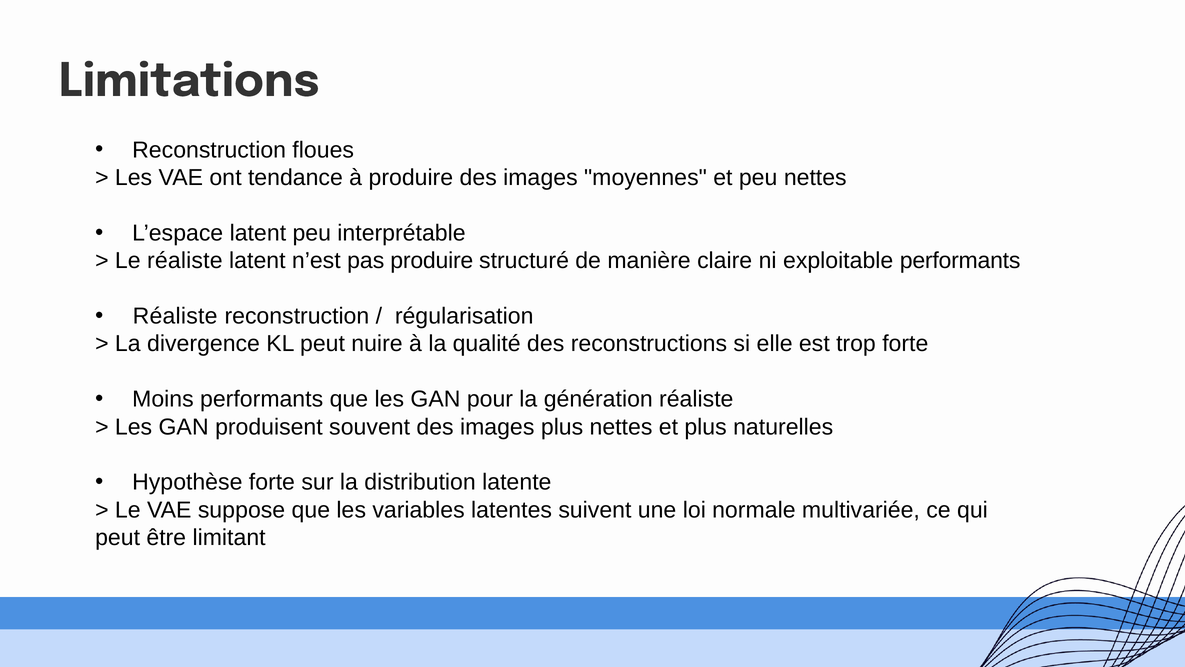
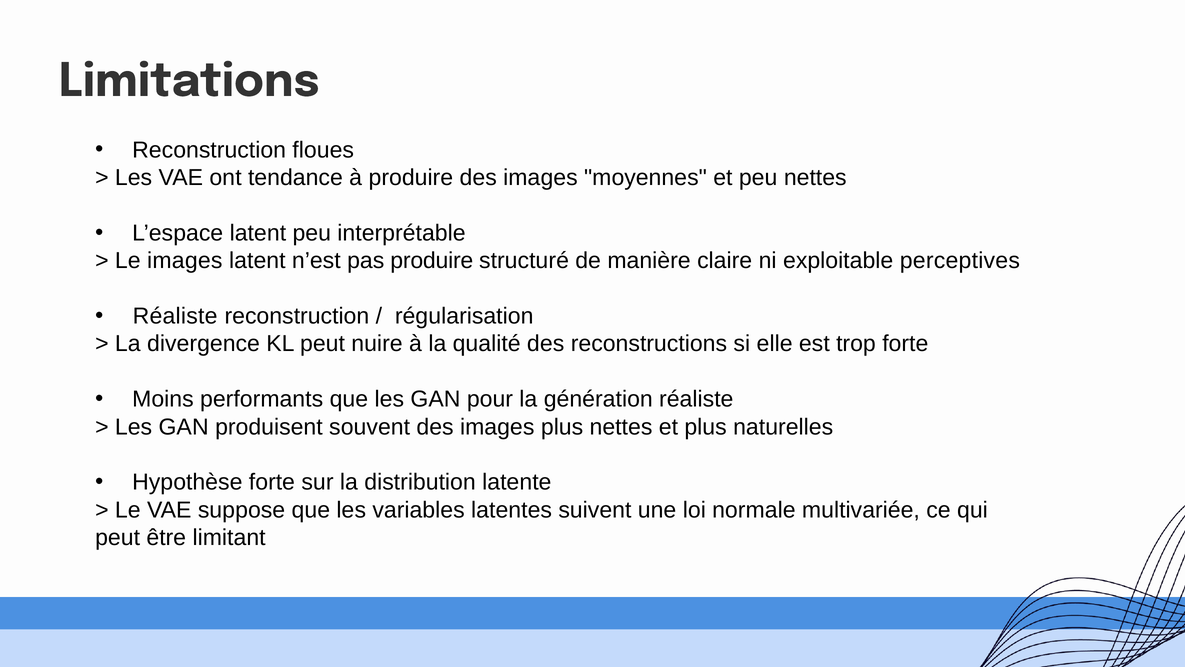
Le réaliste: réaliste -> images
exploitable performants: performants -> perceptives
